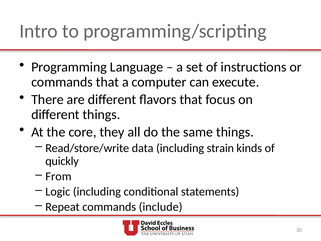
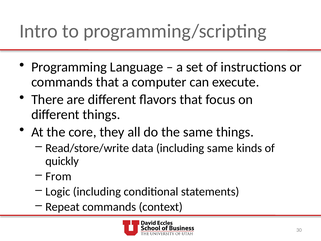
including strain: strain -> same
include: include -> context
